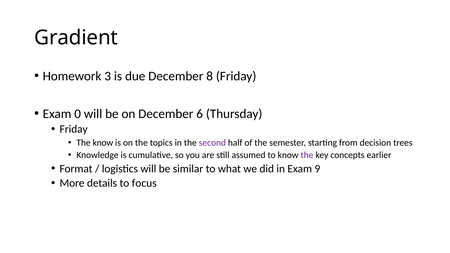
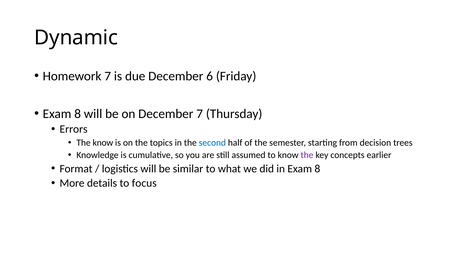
Gradient: Gradient -> Dynamic
Homework 3: 3 -> 7
8: 8 -> 6
0 at (78, 114): 0 -> 8
December 6: 6 -> 7
Friday at (74, 129): Friday -> Errors
second colour: purple -> blue
in Exam 9: 9 -> 8
